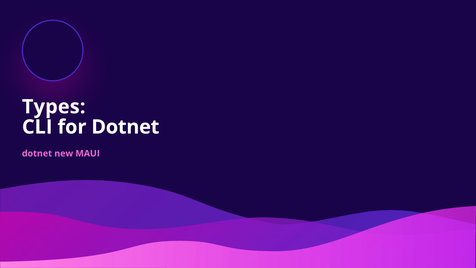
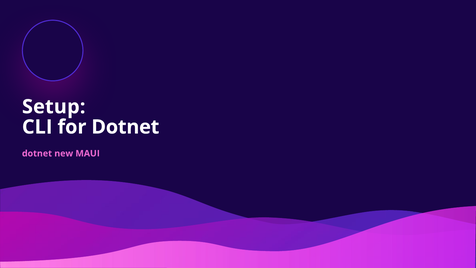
Types: Types -> Setup
